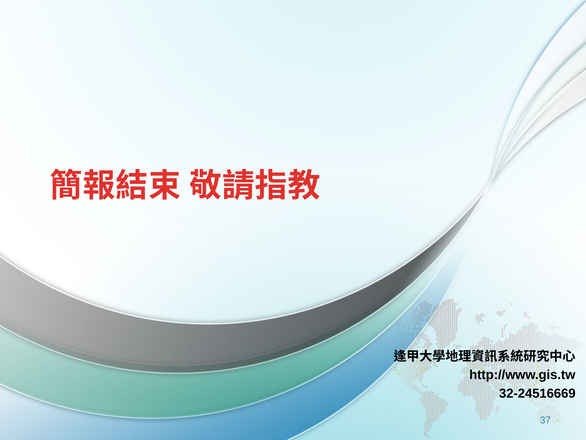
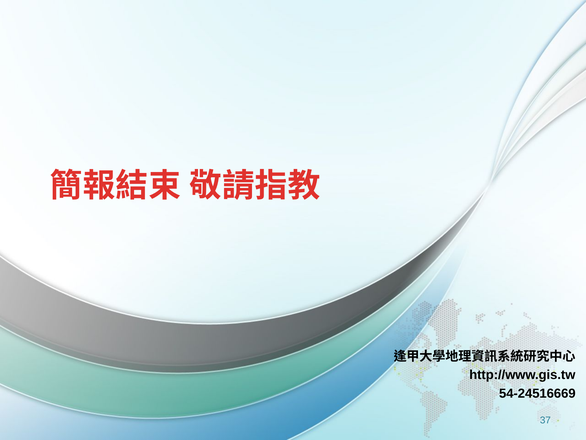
32-24516669: 32-24516669 -> 54-24516669
